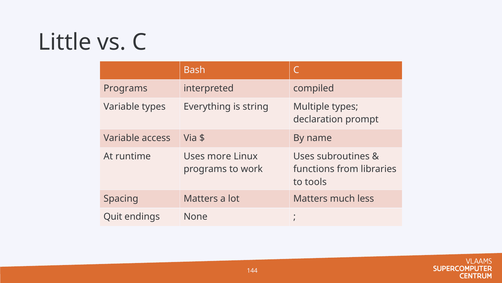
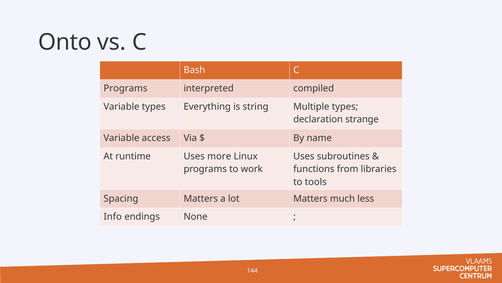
Little: Little -> Onto
prompt: prompt -> strange
Quit: Quit -> Info
